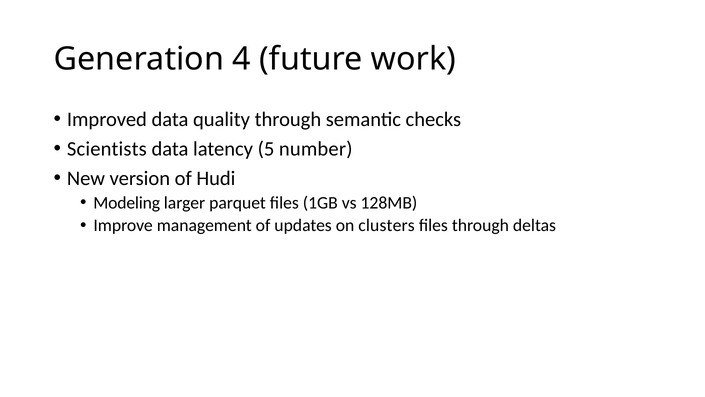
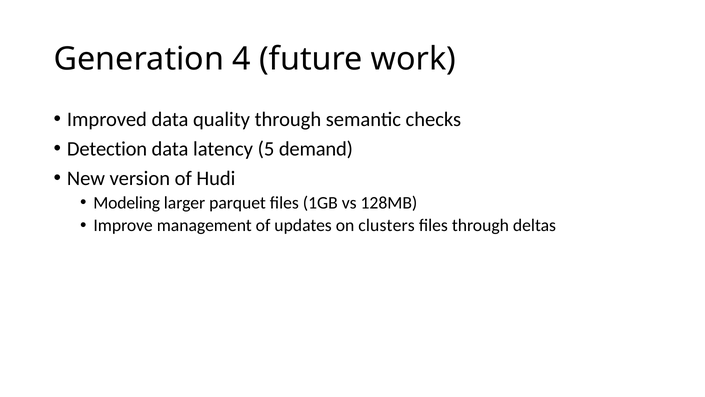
Scientists: Scientists -> Detection
number: number -> demand
